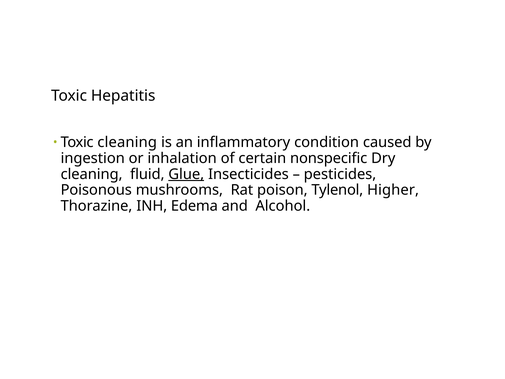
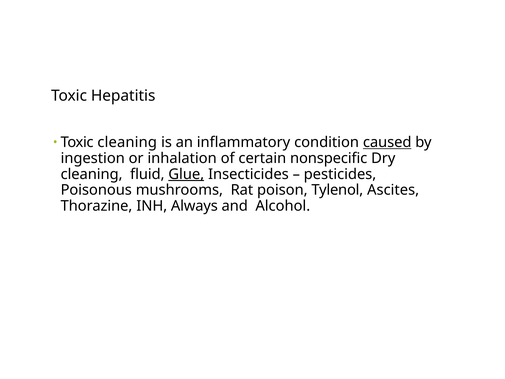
caused underline: none -> present
Higher: Higher -> Ascites
Edema: Edema -> Always
